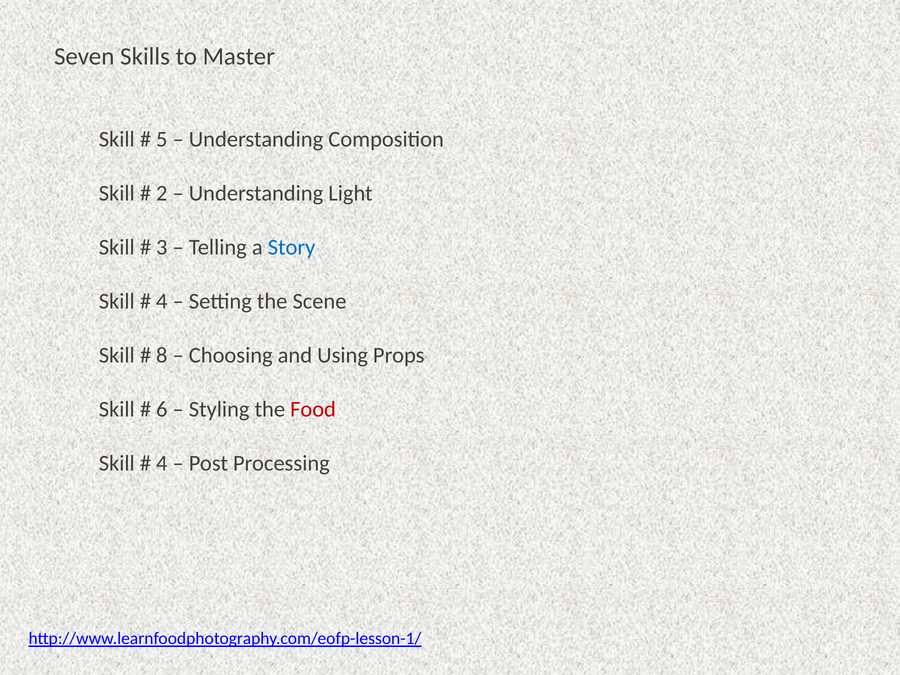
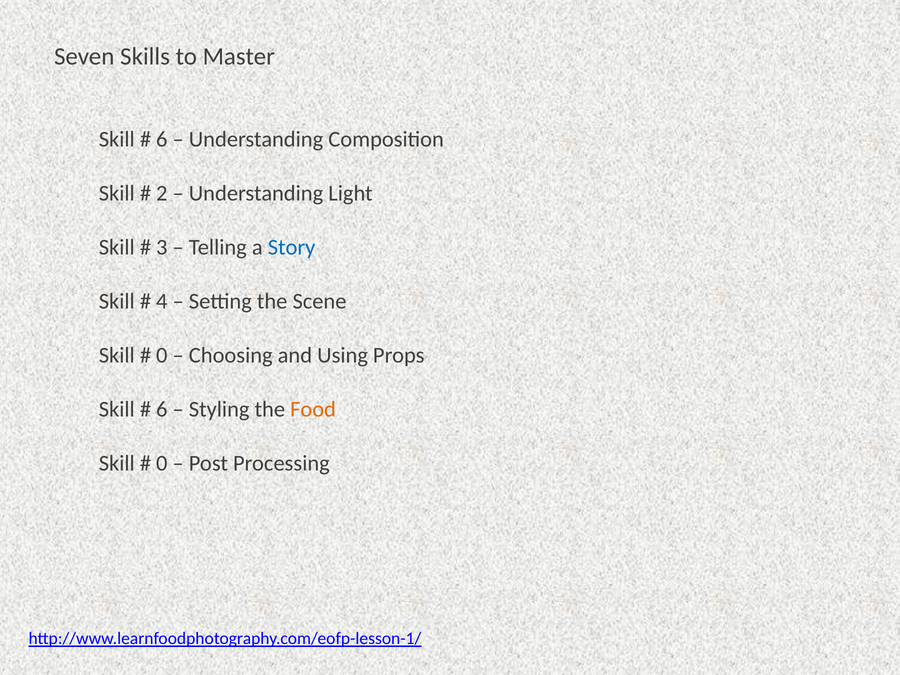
5 at (162, 139): 5 -> 6
8 at (162, 355): 8 -> 0
Food colour: red -> orange
4 at (162, 463): 4 -> 0
